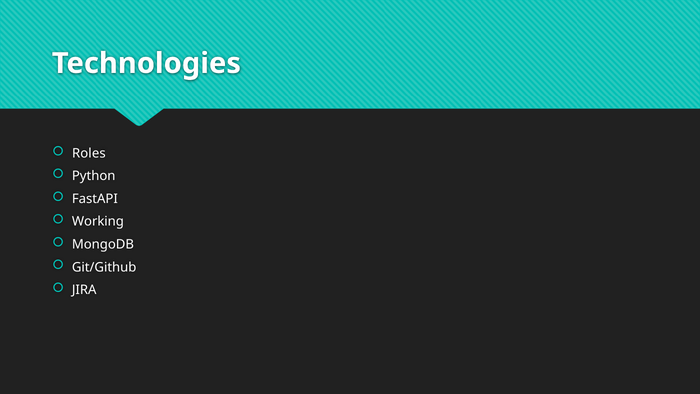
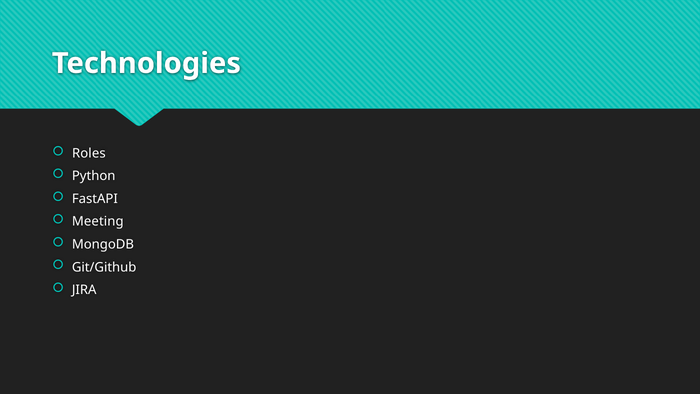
Working: Working -> Meeting
